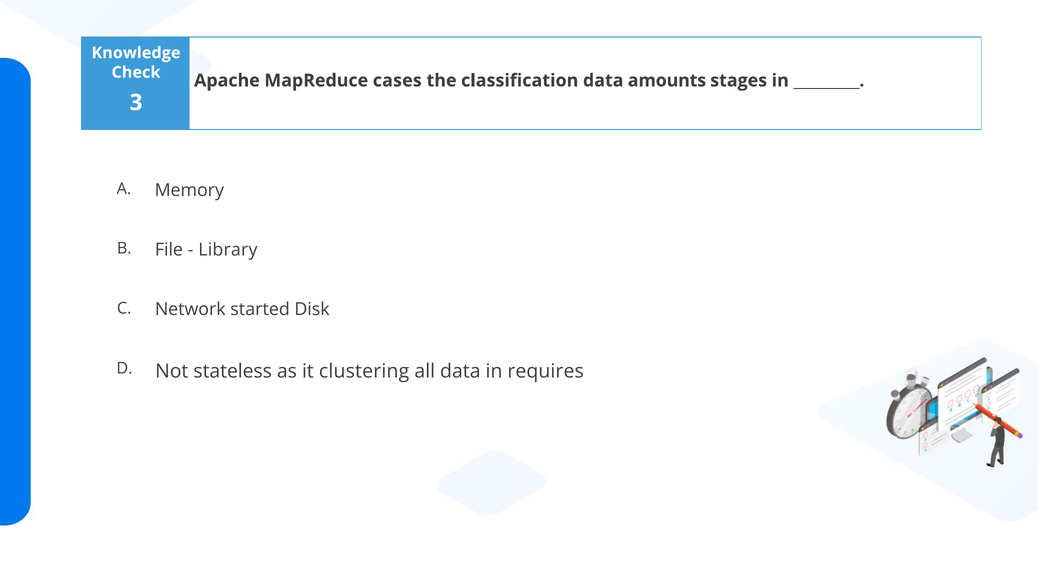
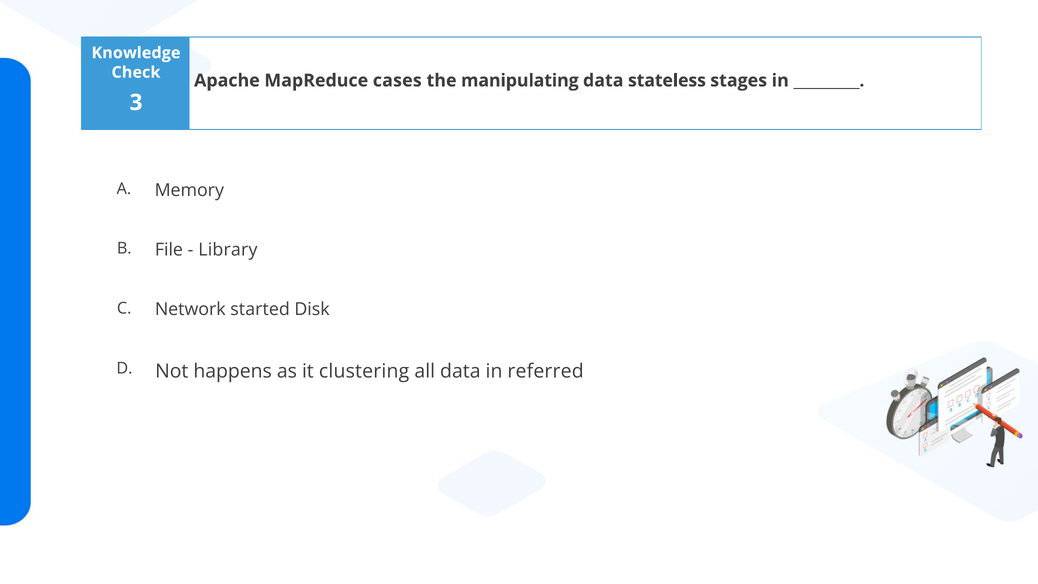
classification: classification -> manipulating
amounts: amounts -> stateless
stateless: stateless -> happens
requires: requires -> referred
